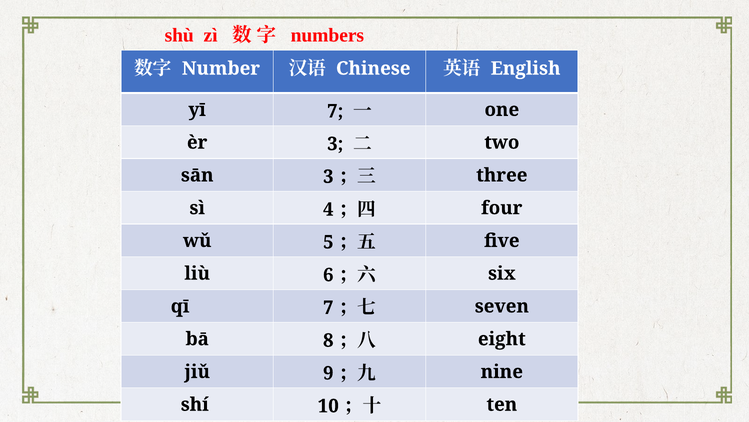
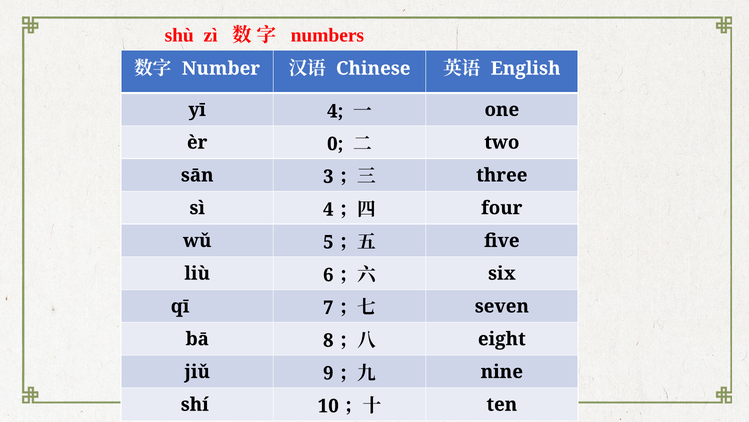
yī 7: 7 -> 4
èr 3: 3 -> 0
